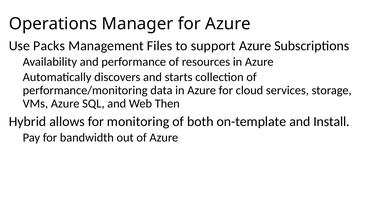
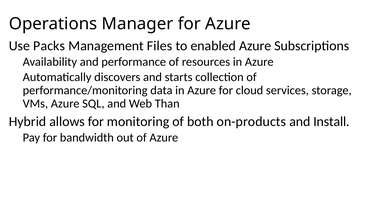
support: support -> enabled
Then: Then -> Than
on-template: on-template -> on-products
